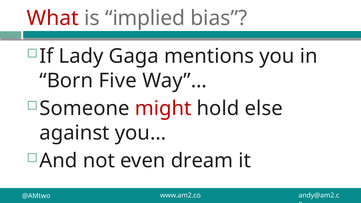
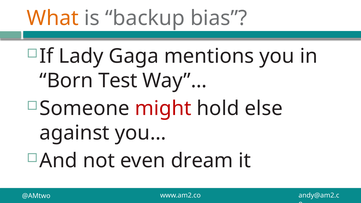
What colour: red -> orange
implied: implied -> backup
Five: Five -> Test
